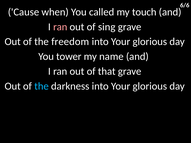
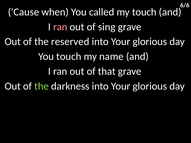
freedom: freedom -> reserved
You tower: tower -> touch
the at (42, 86) colour: light blue -> light green
